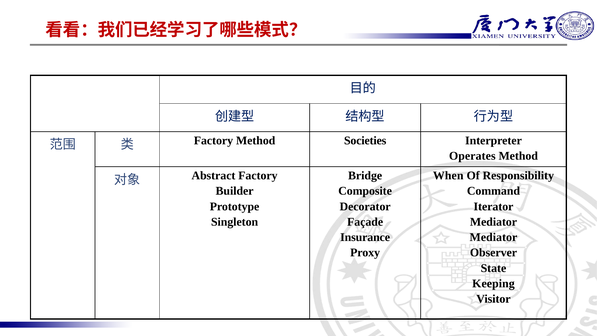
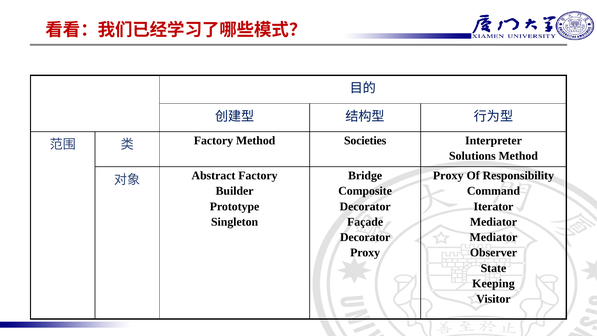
Operates: Operates -> Solutions
When at (448, 176): When -> Proxy
Insurance at (365, 237): Insurance -> Decorator
